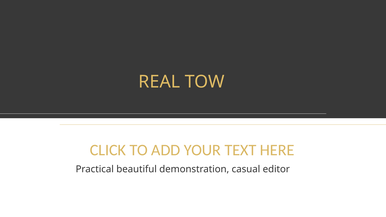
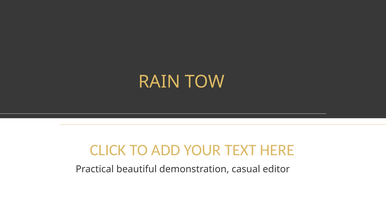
REAL: REAL -> RAIN
